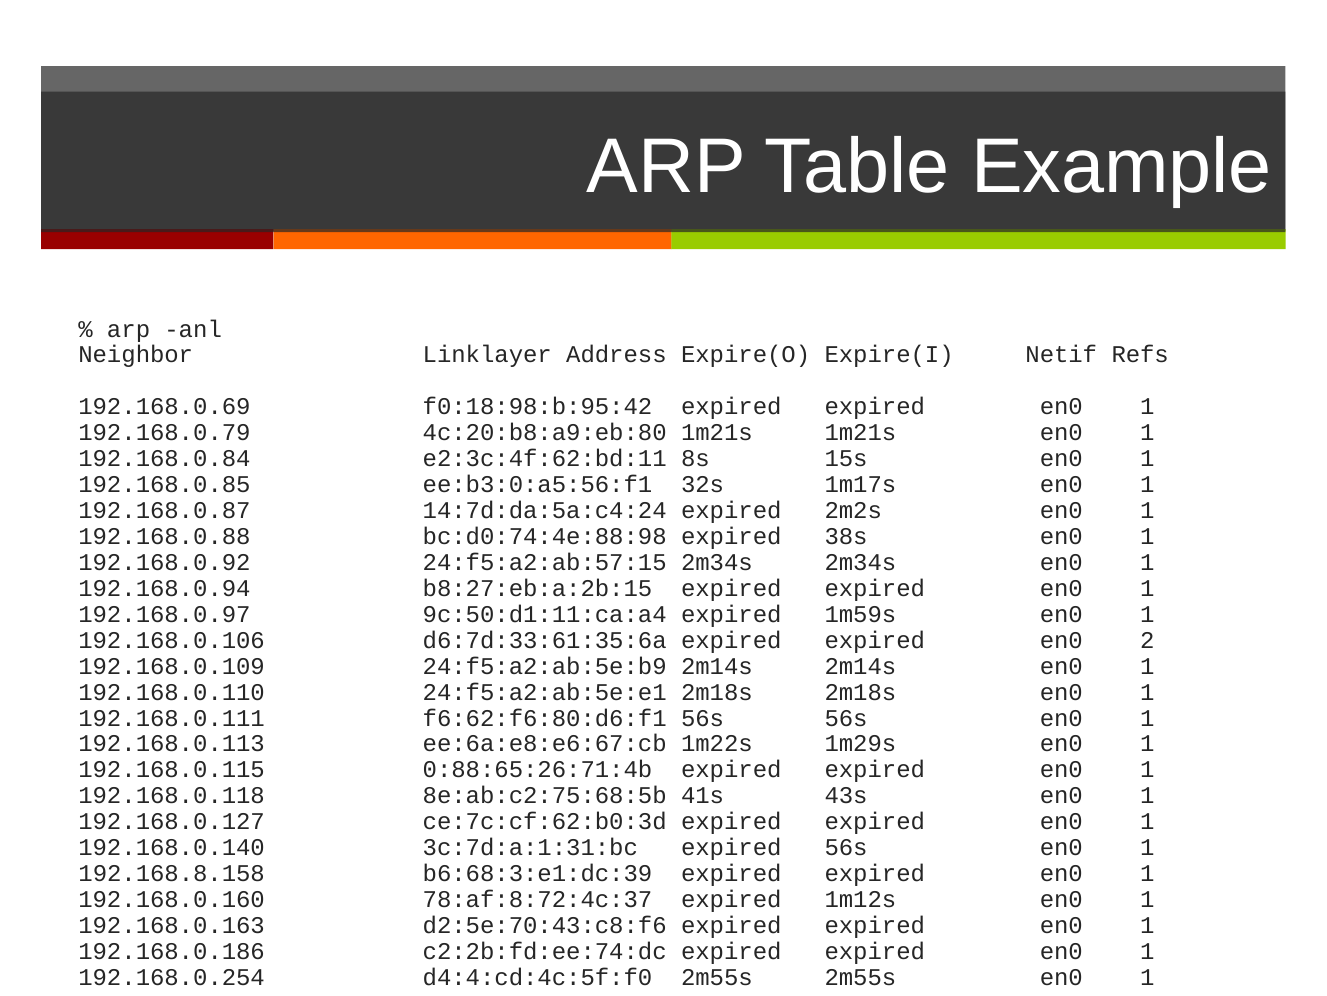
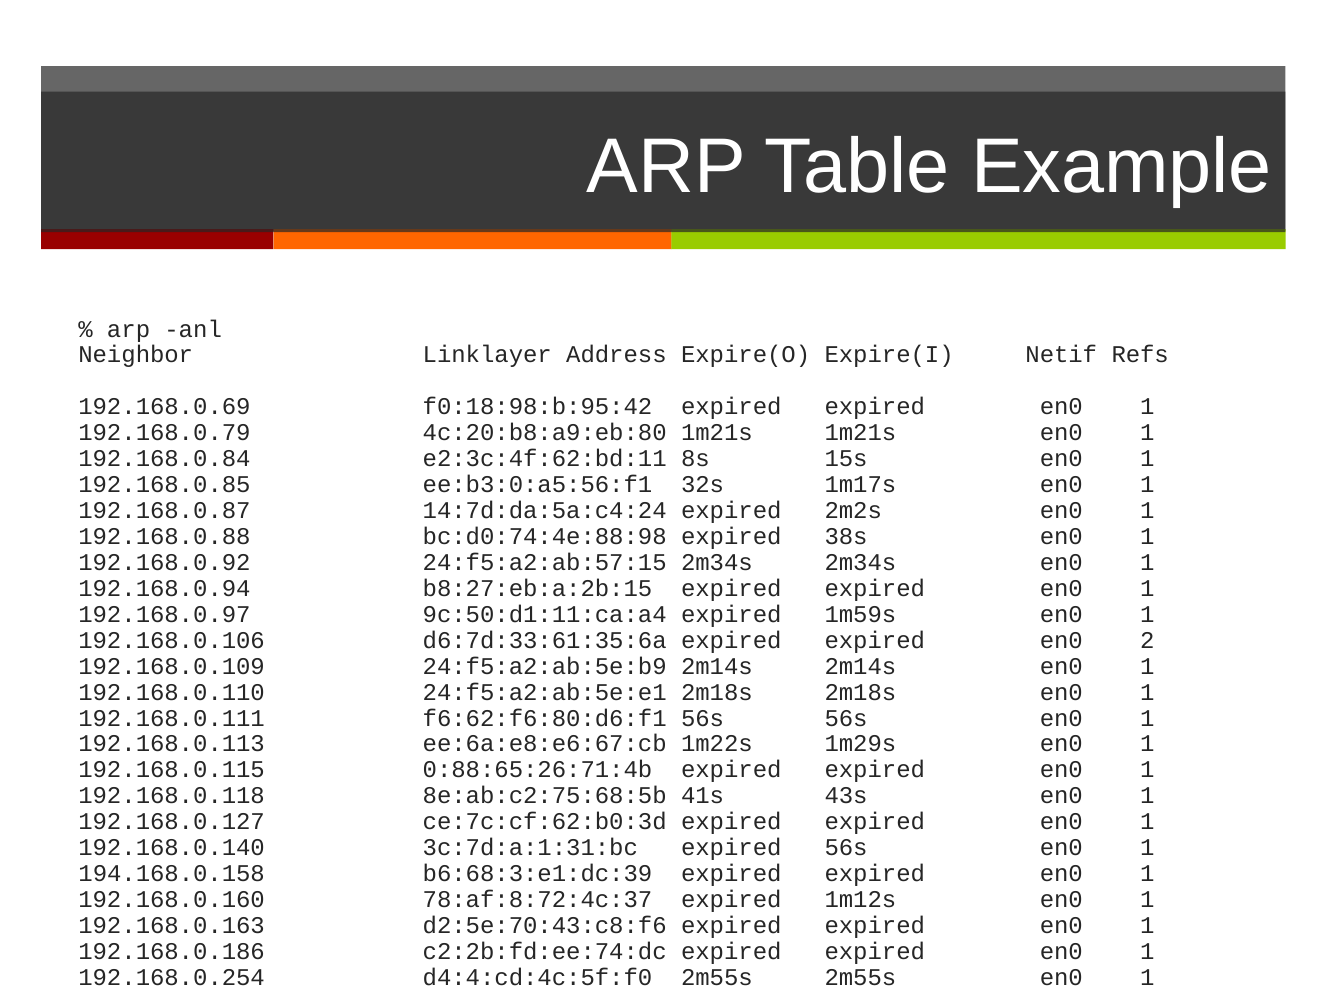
192.168.8.158: 192.168.8.158 -> 194.168.0.158
